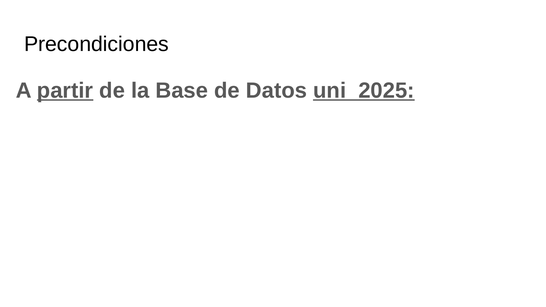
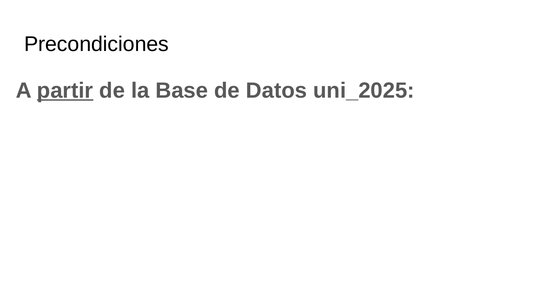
uni_2025 underline: present -> none
